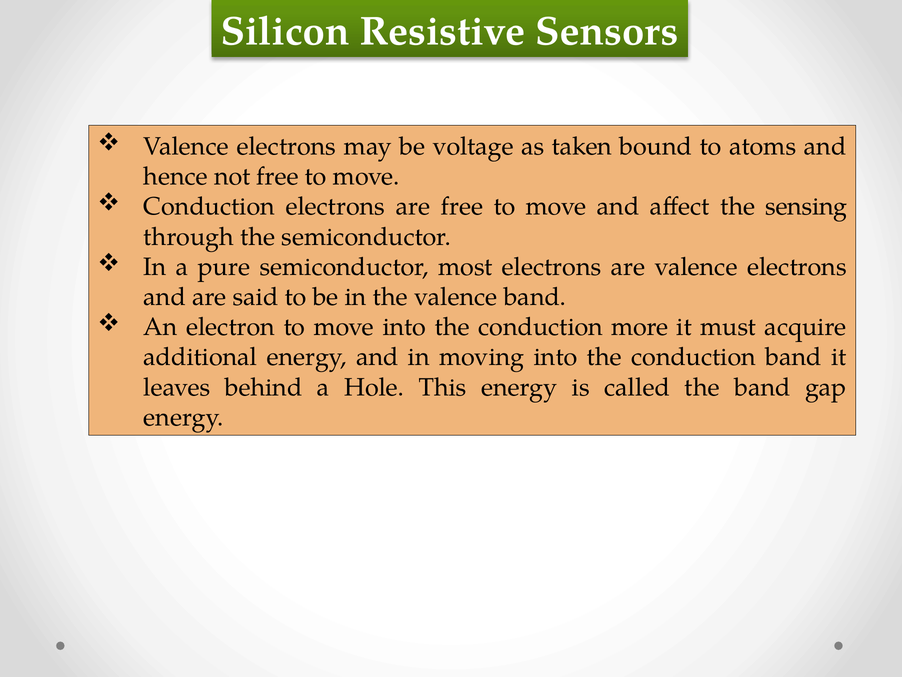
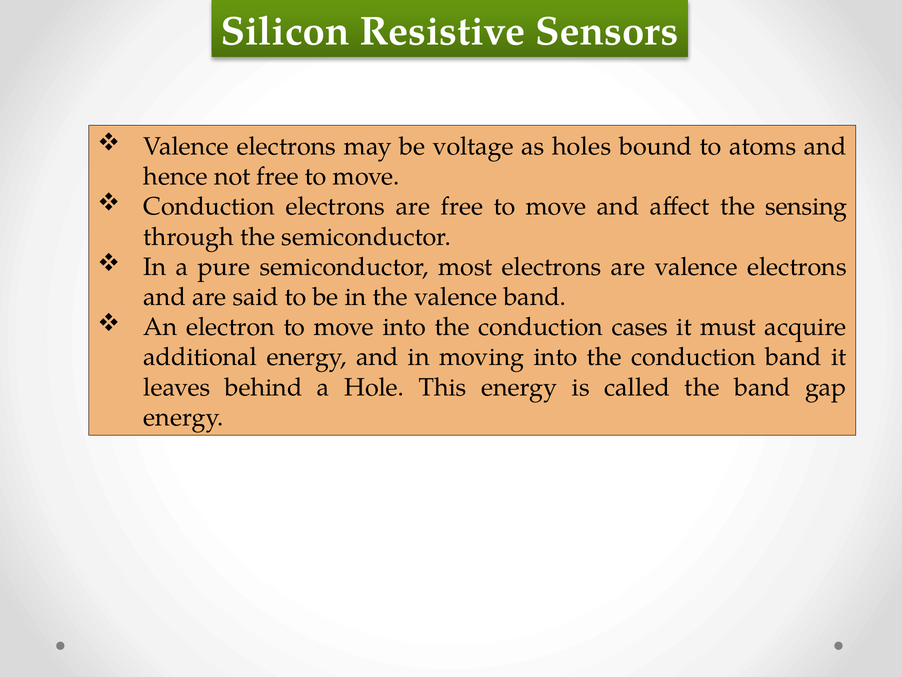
taken: taken -> holes
more: more -> cases
